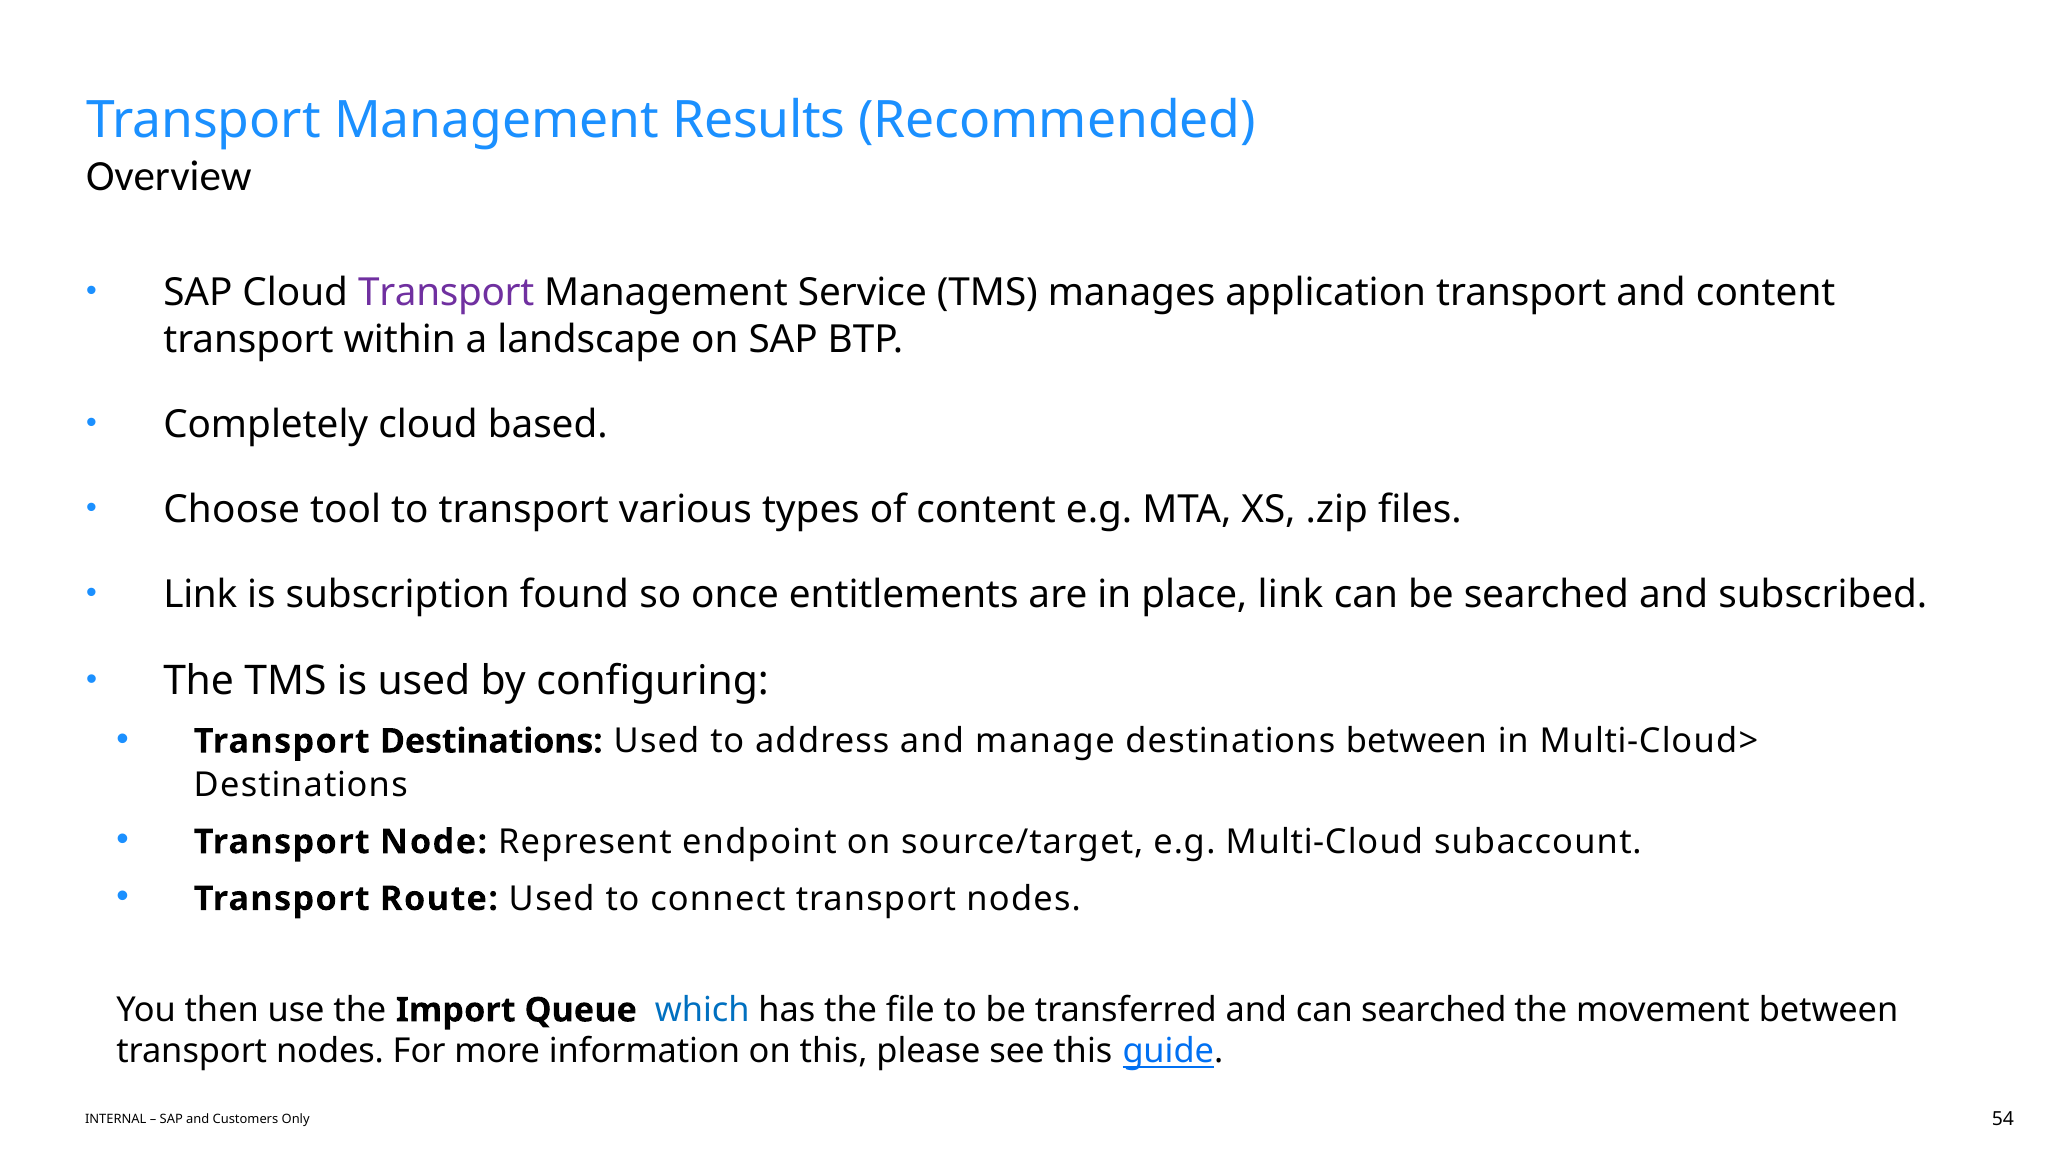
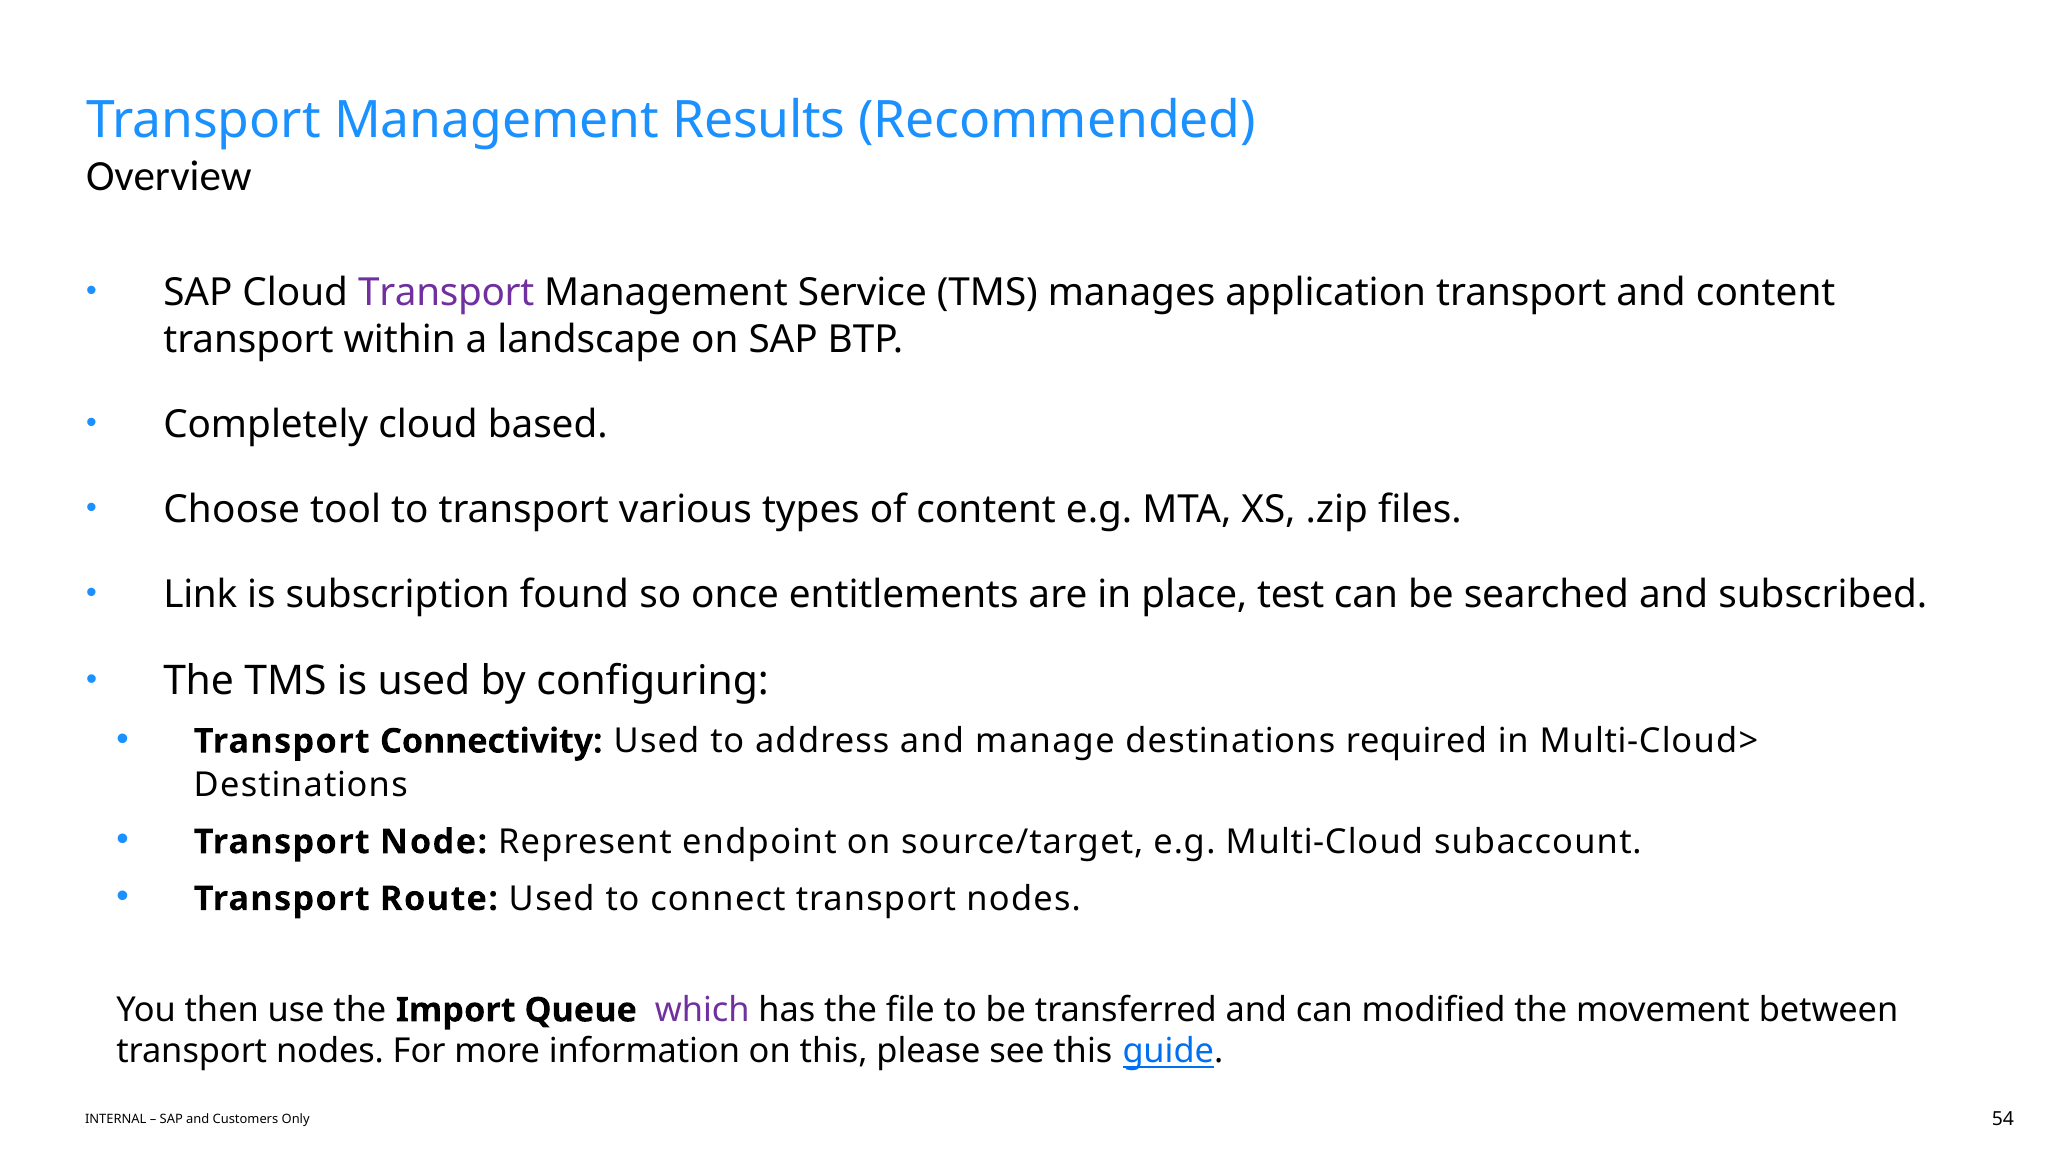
place link: link -> test
Transport Destinations: Destinations -> Connectivity
destinations between: between -> required
which colour: blue -> purple
can searched: searched -> modified
